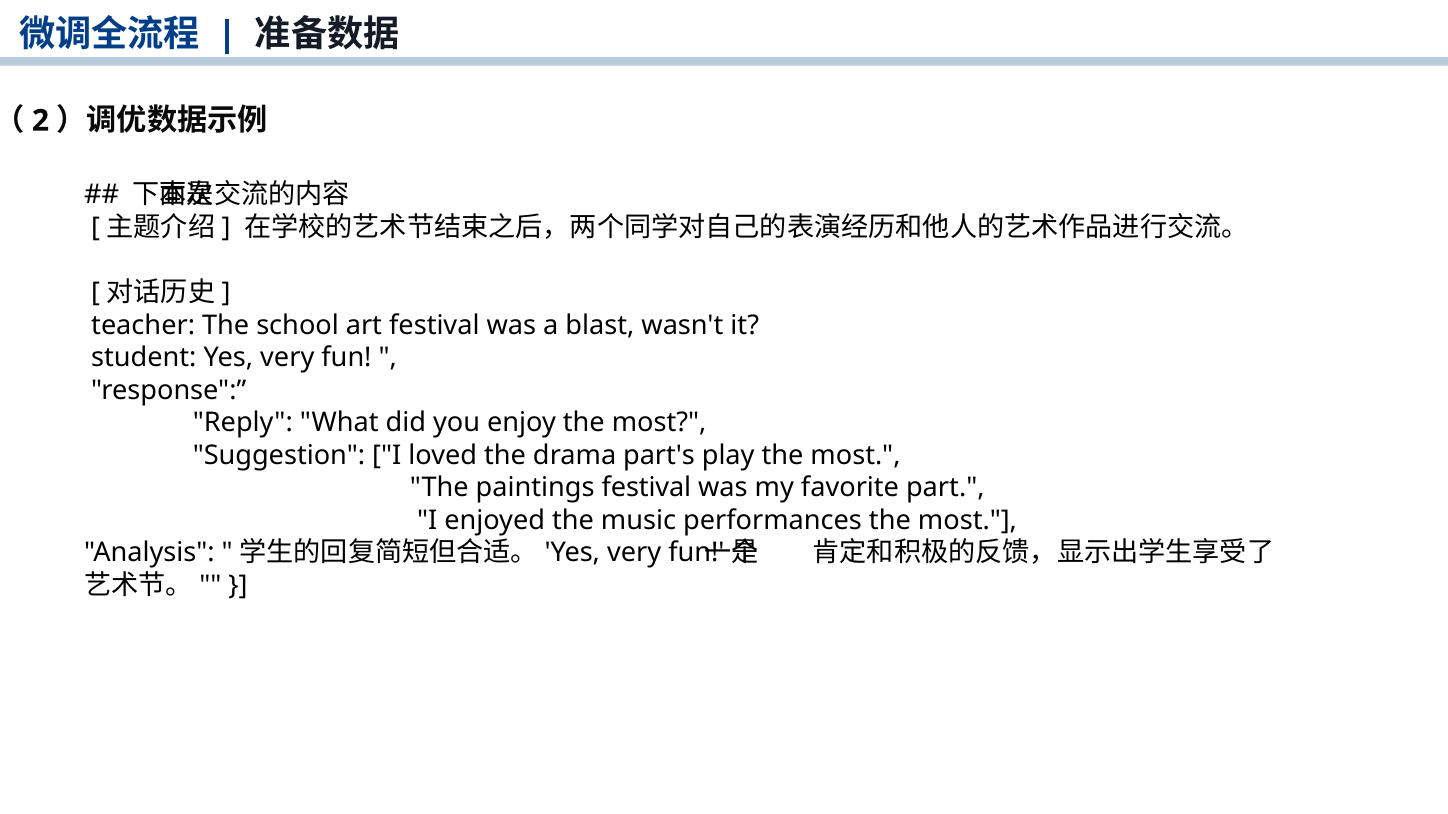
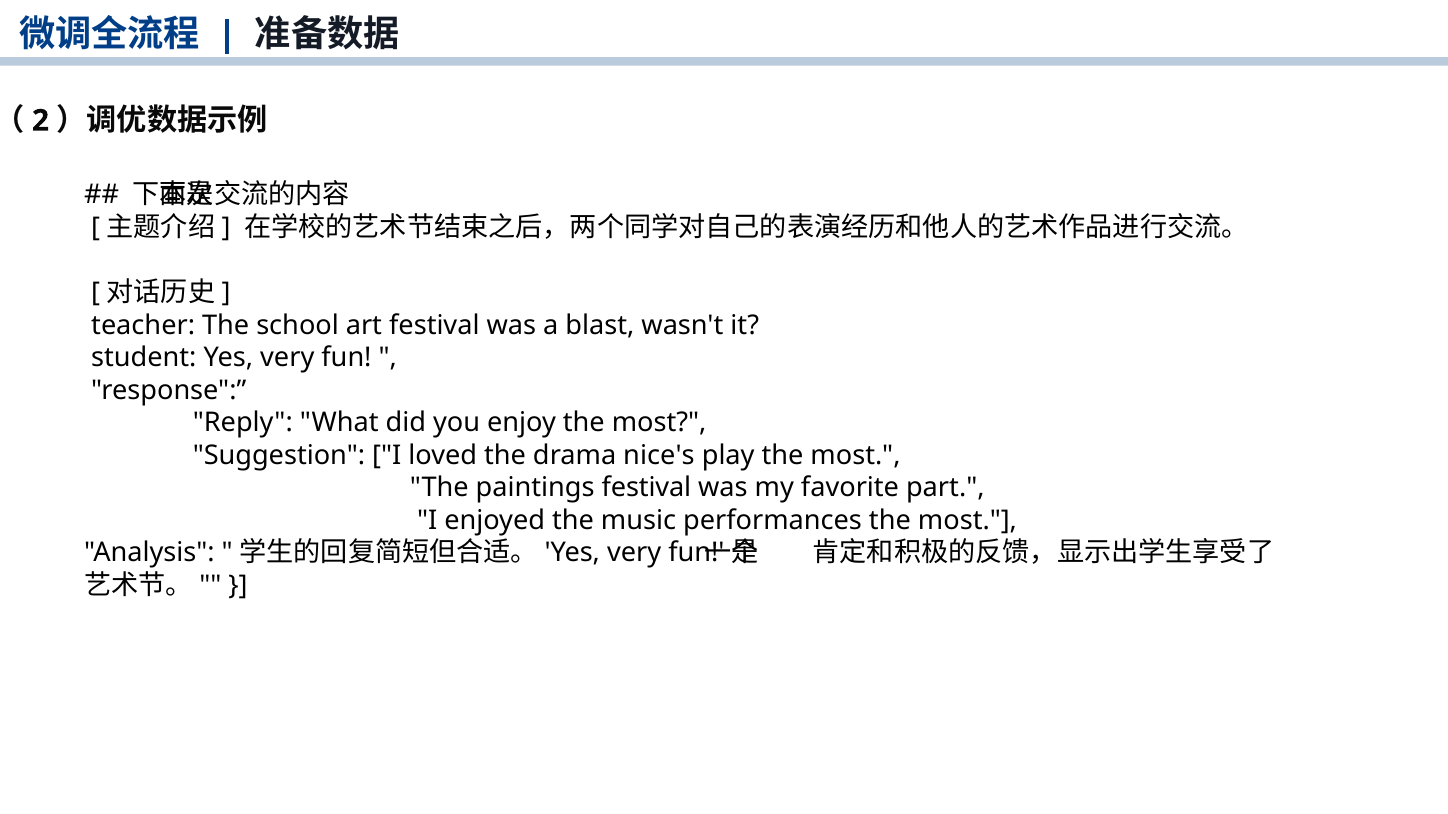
part's: part's -> nice's
